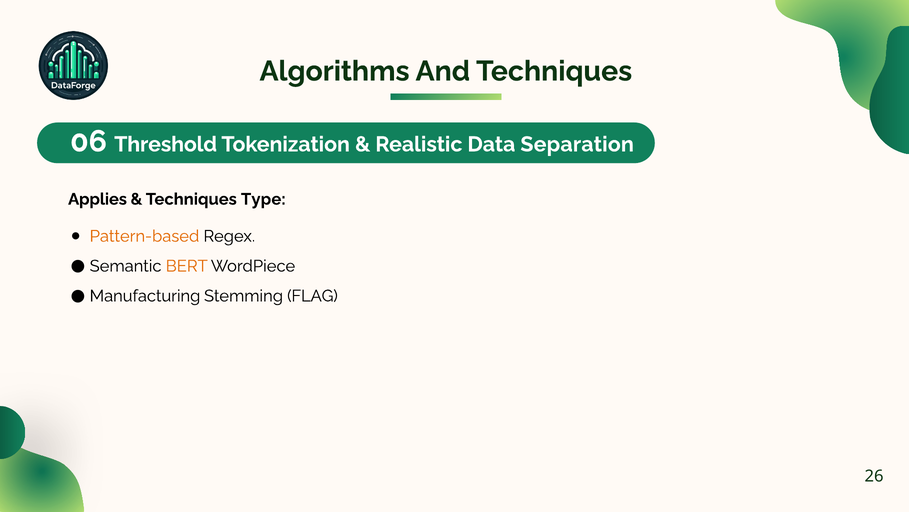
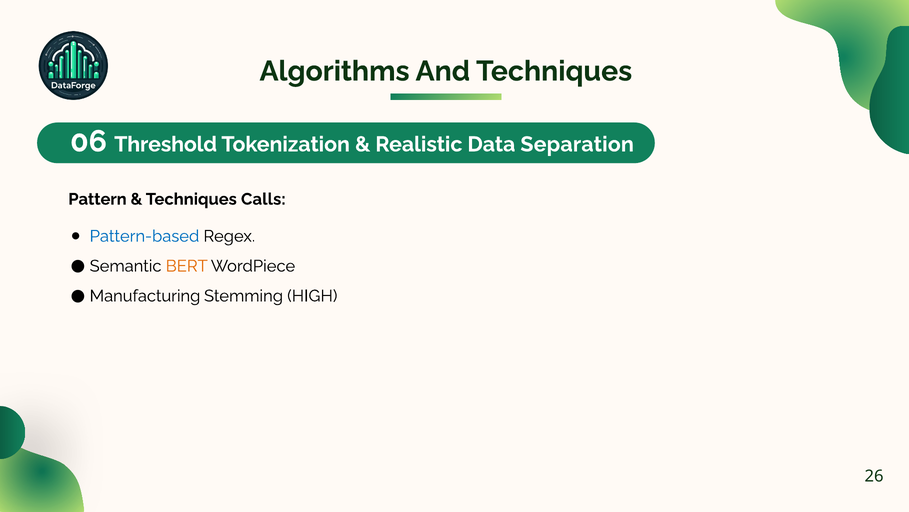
Applies: Applies -> Pattern
Type: Type -> Calls
Pattern-based colour: orange -> blue
FLAG: FLAG -> HIGH
